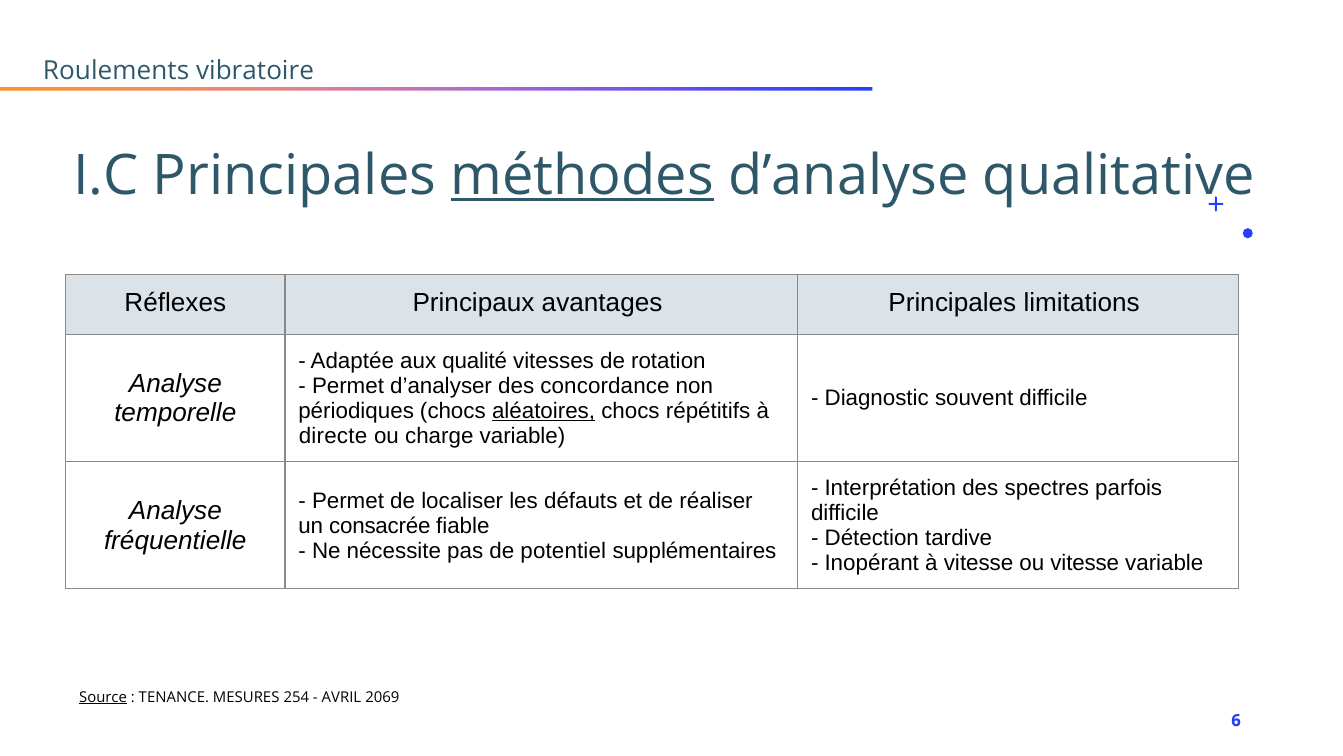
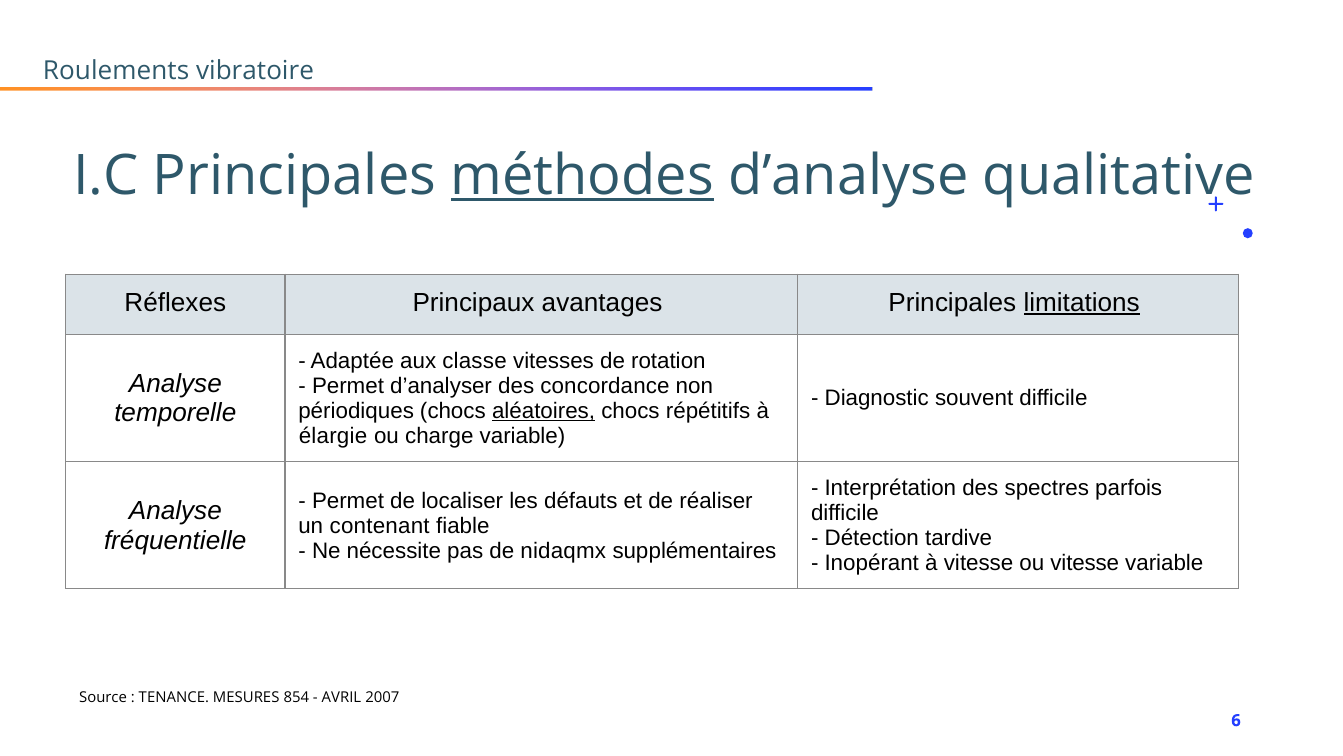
limitations underline: none -> present
qualité: qualité -> classe
directe: directe -> élargie
consacrée: consacrée -> contenant
potentiel: potentiel -> nidaqmx
Source underline: present -> none
254: 254 -> 854
2069: 2069 -> 2007
